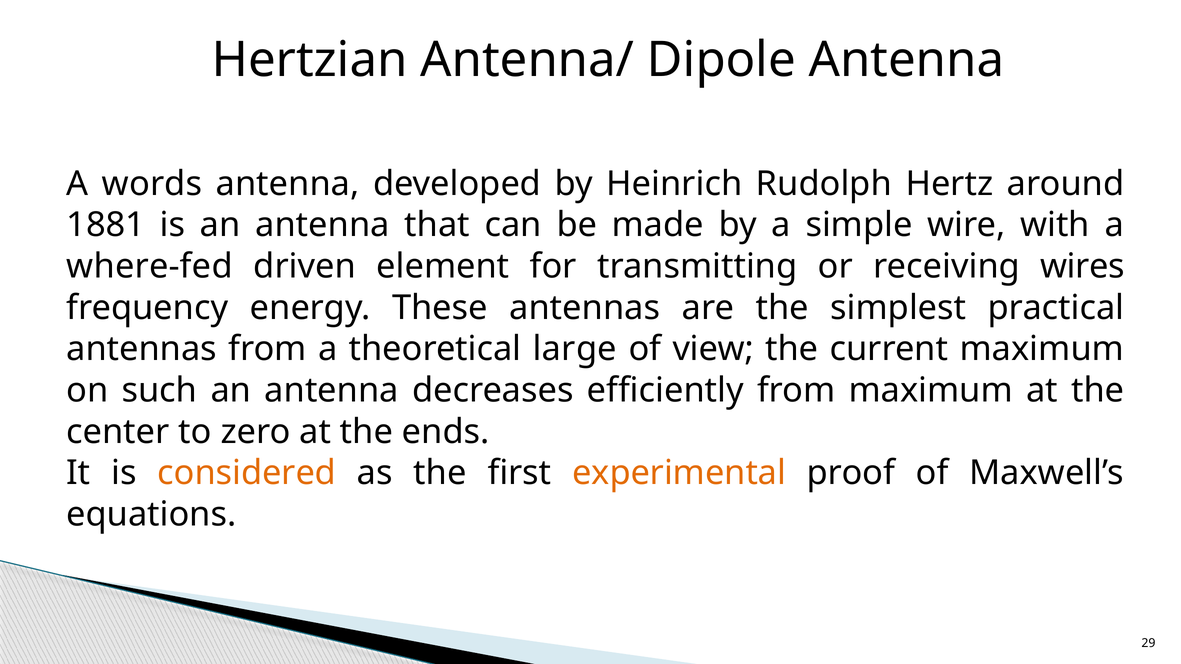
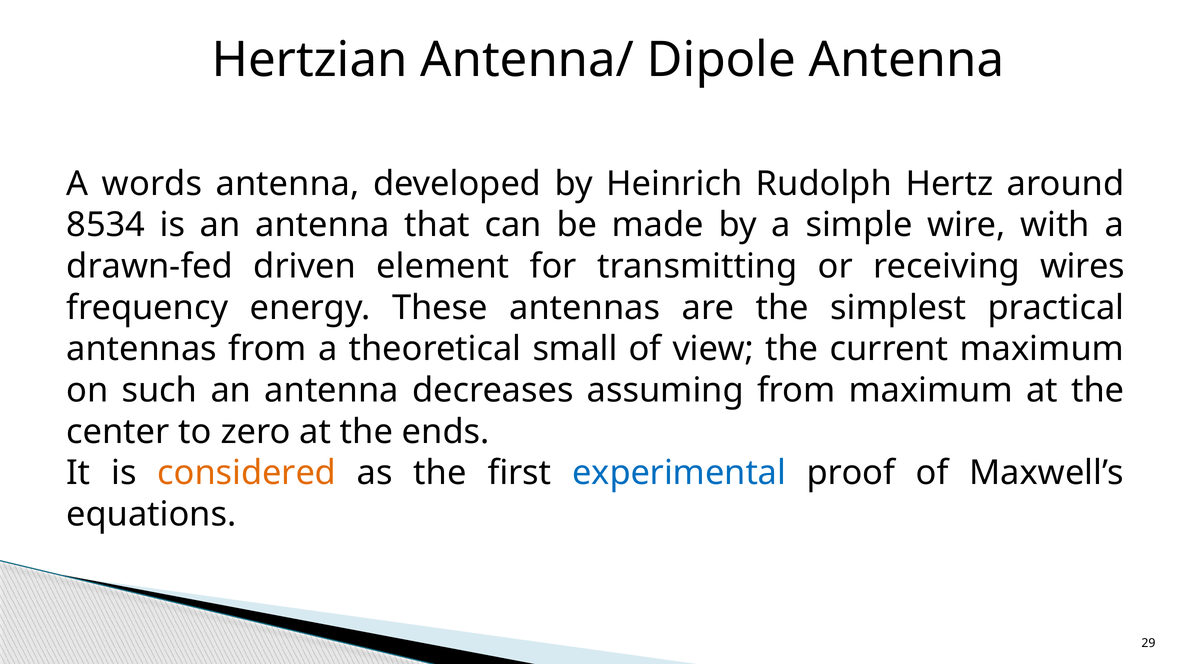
1881: 1881 -> 8534
where-fed: where-fed -> drawn-fed
large: large -> small
efficiently: efficiently -> assuming
experimental colour: orange -> blue
